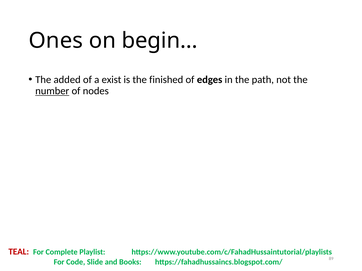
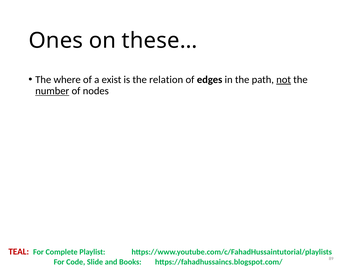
begin…: begin… -> these…
added: added -> where
finished: finished -> relation
not underline: none -> present
